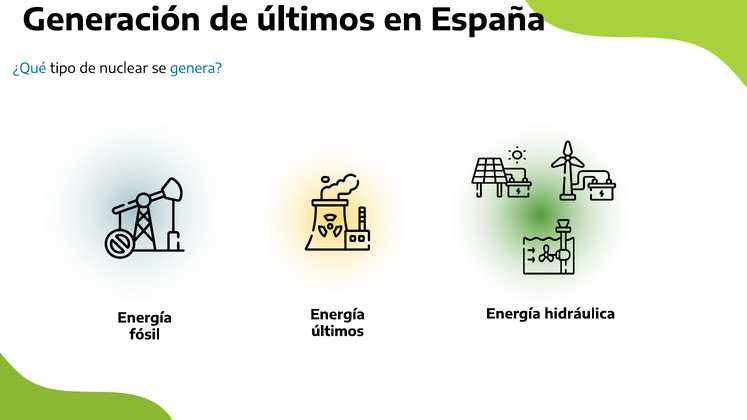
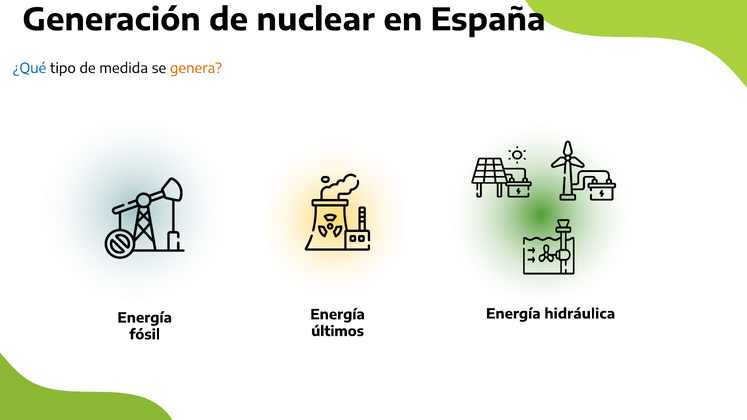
de últimos: últimos -> nuclear
nuclear: nuclear -> medida
genera colour: blue -> orange
